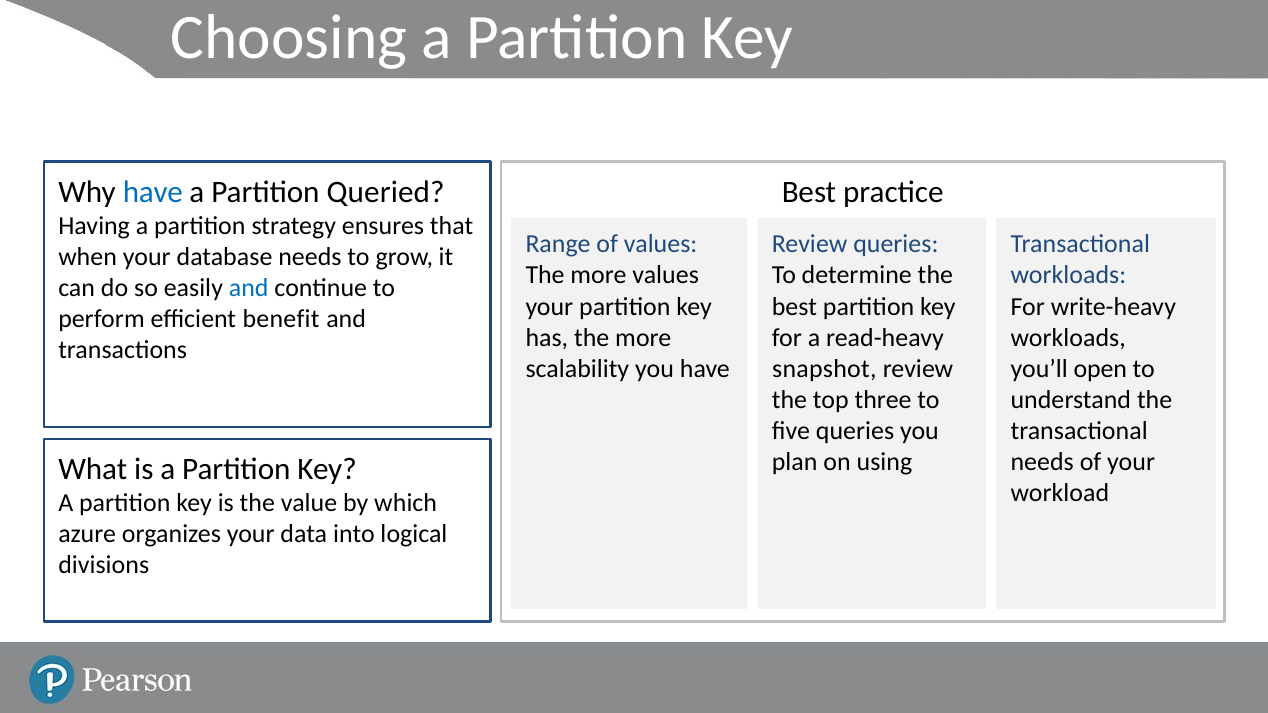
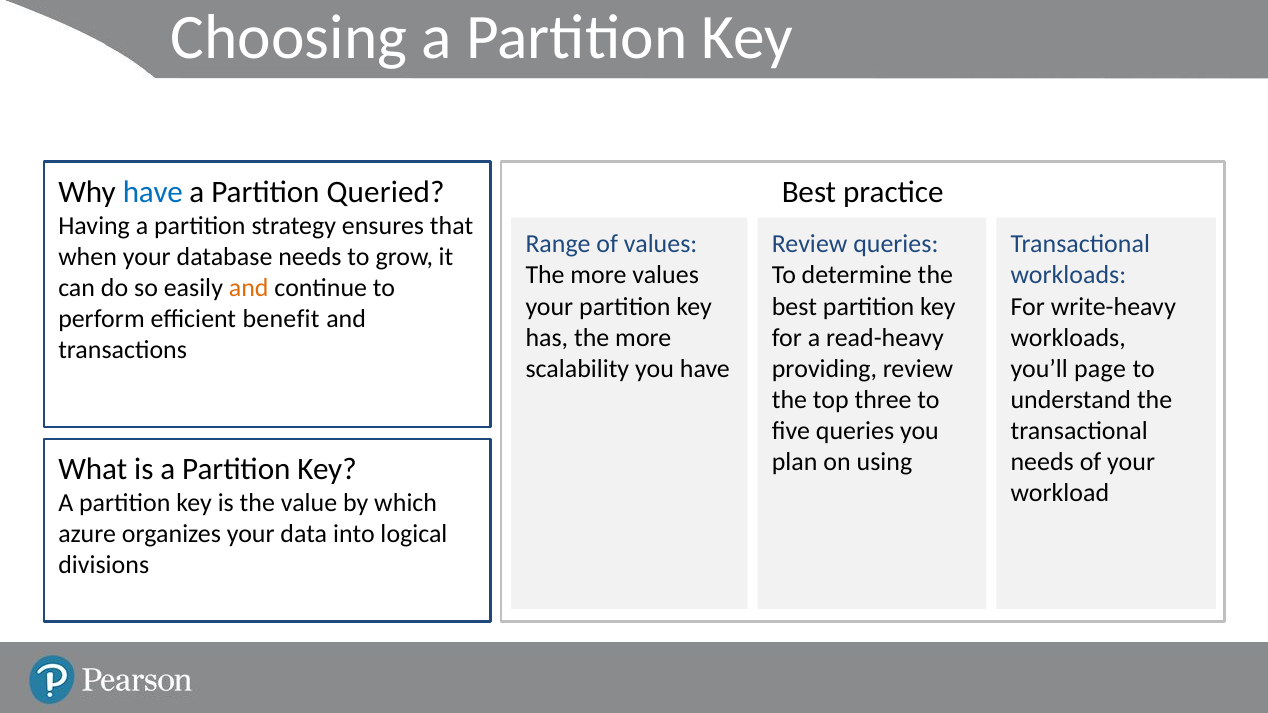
and at (249, 288) colour: blue -> orange
snapshot: snapshot -> providing
open: open -> page
